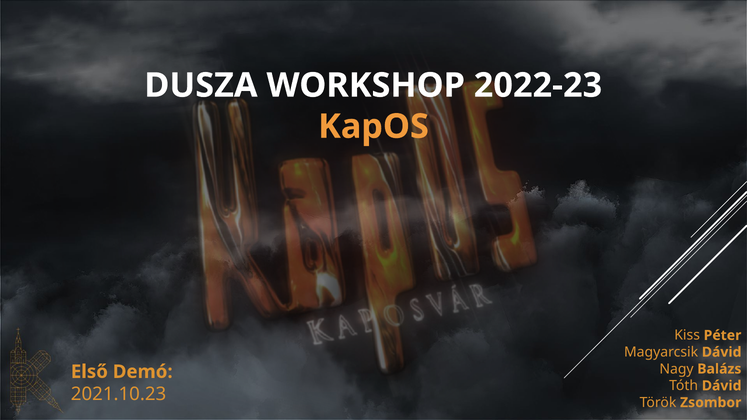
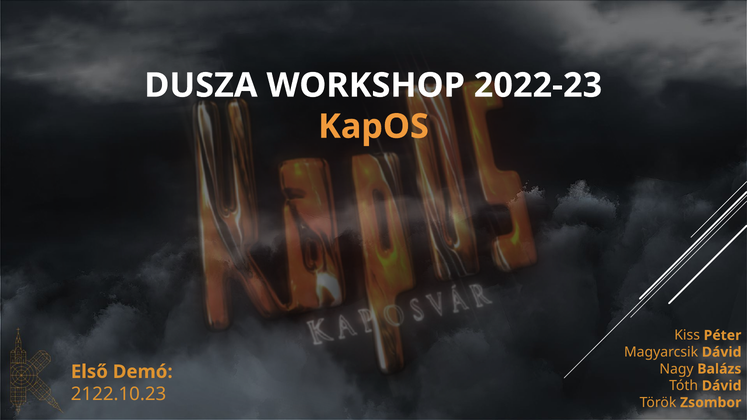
2021.10.23: 2021.10.23 -> 2122.10.23
